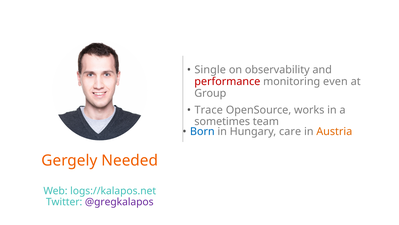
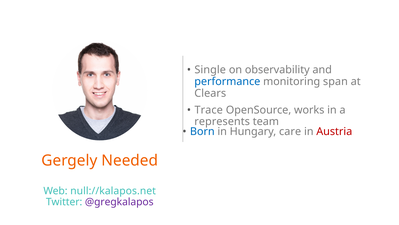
performance colour: red -> blue
even: even -> span
Group: Group -> Clears
sometimes: sometimes -> represents
Austria colour: orange -> red
logs://kalapos.net: logs://kalapos.net -> null://kalapos.net
